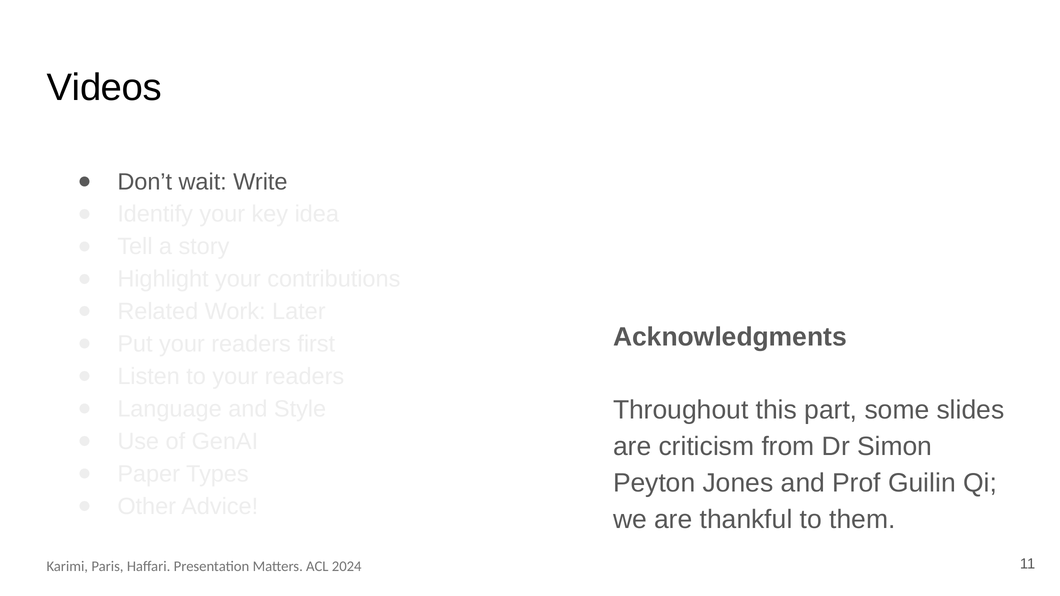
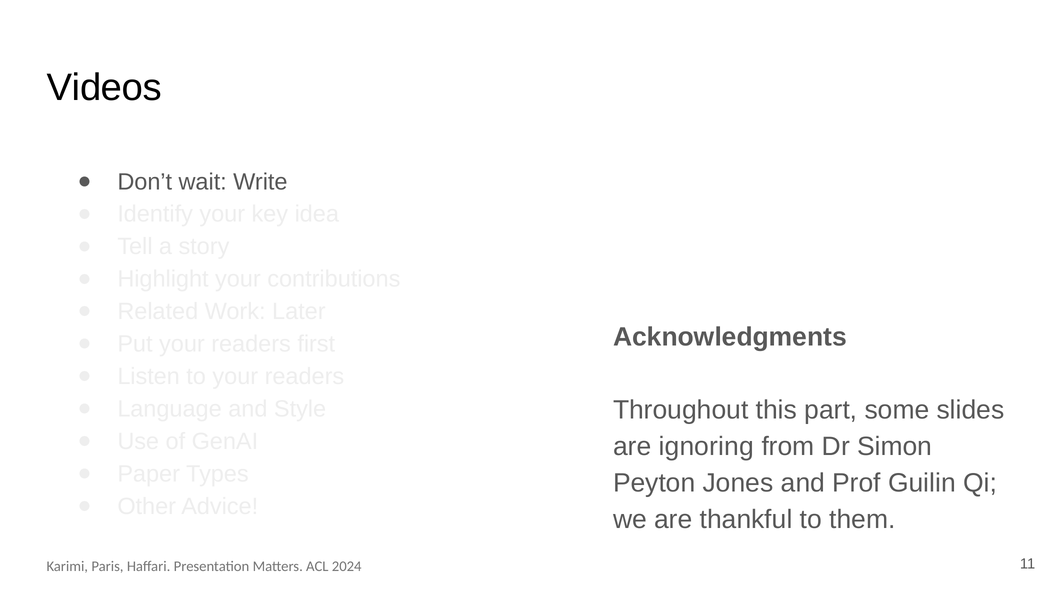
criticism: criticism -> ignoring
